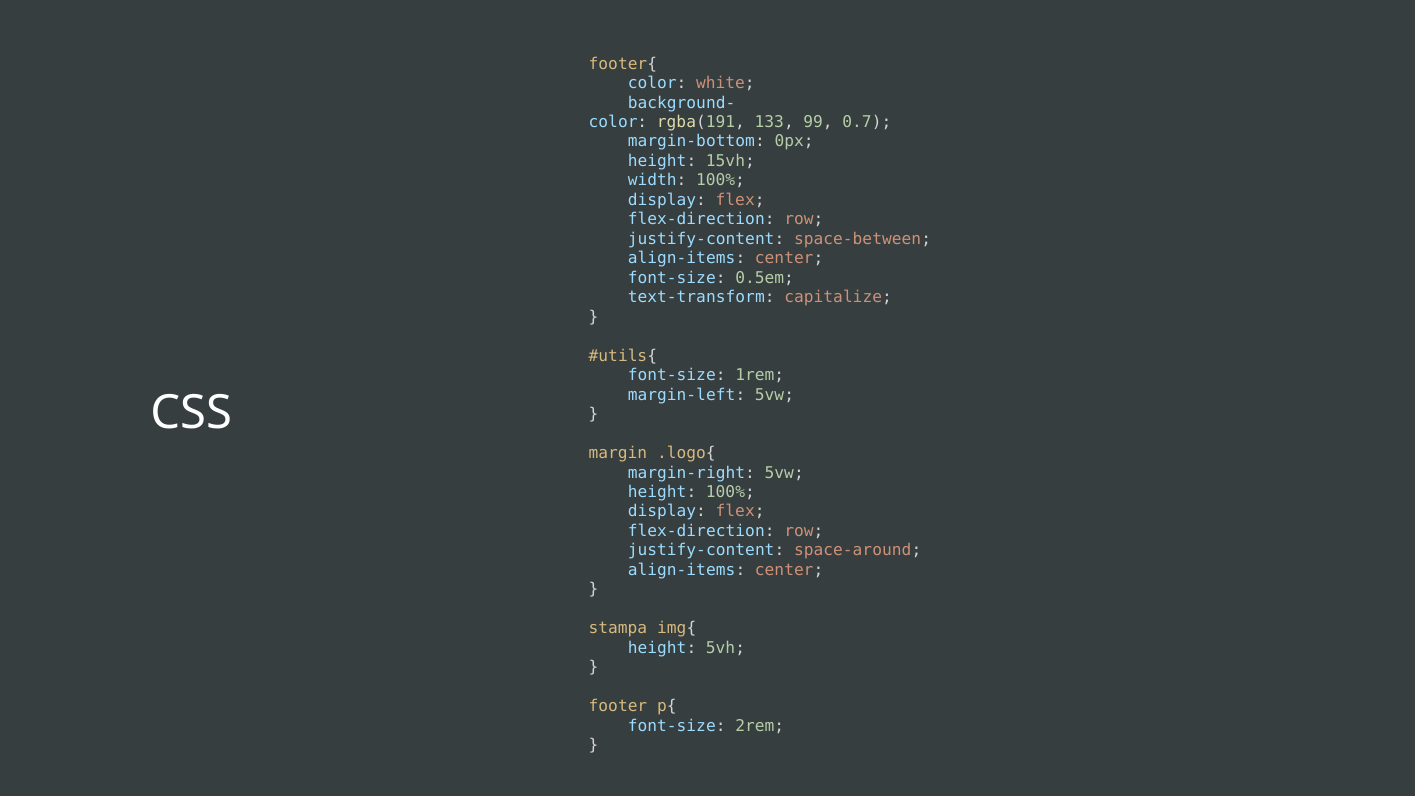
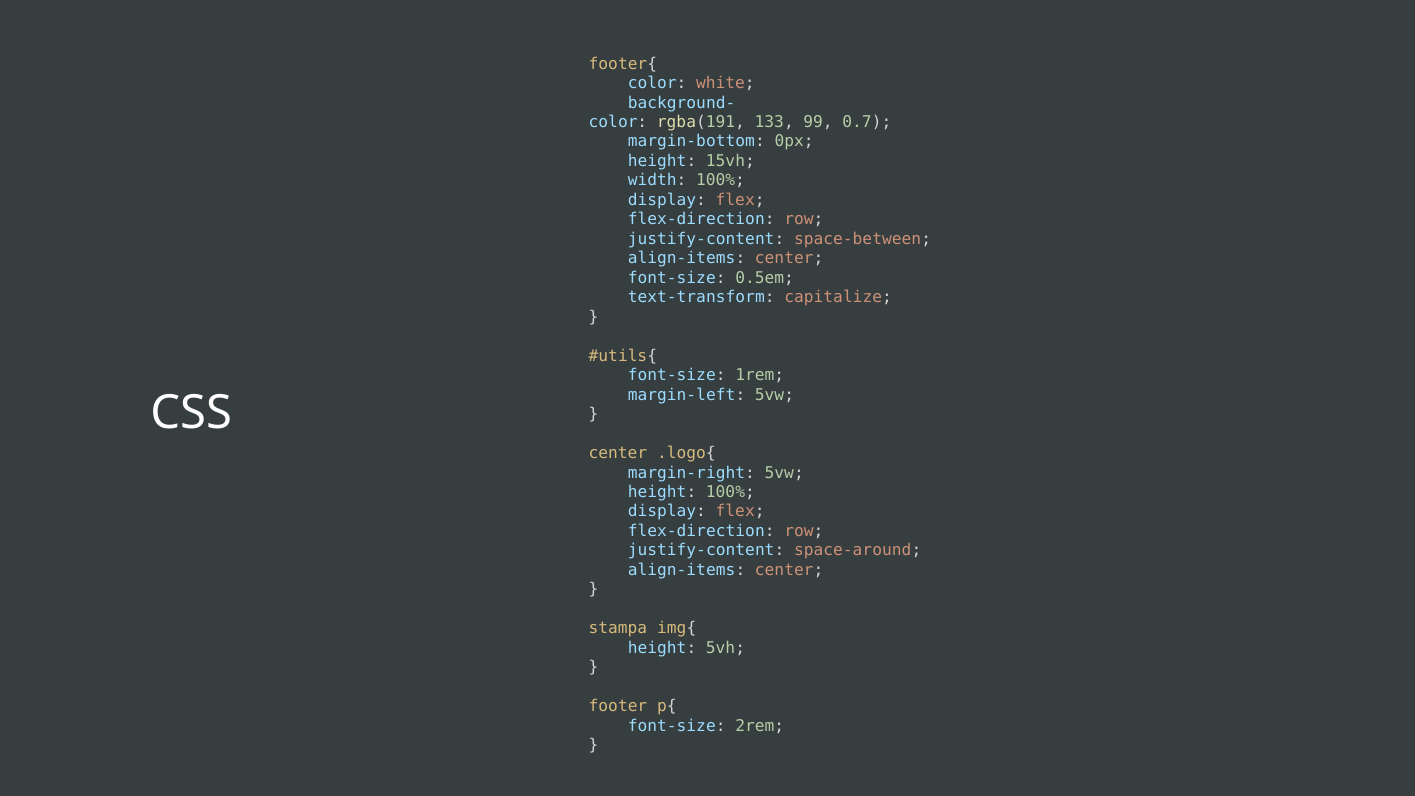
margin at (618, 453): margin -> center
